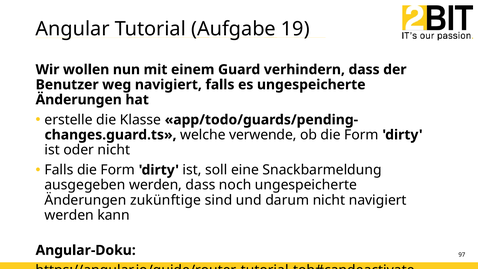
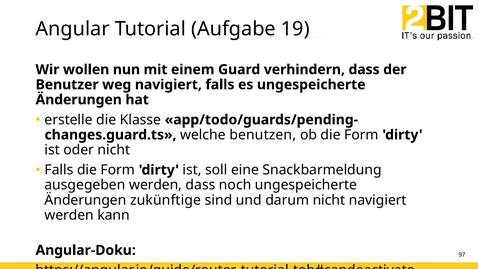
verwende: verwende -> benutzen
